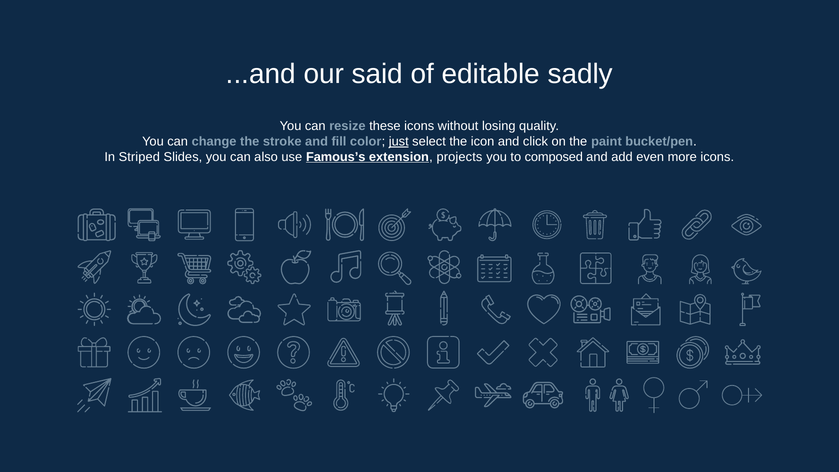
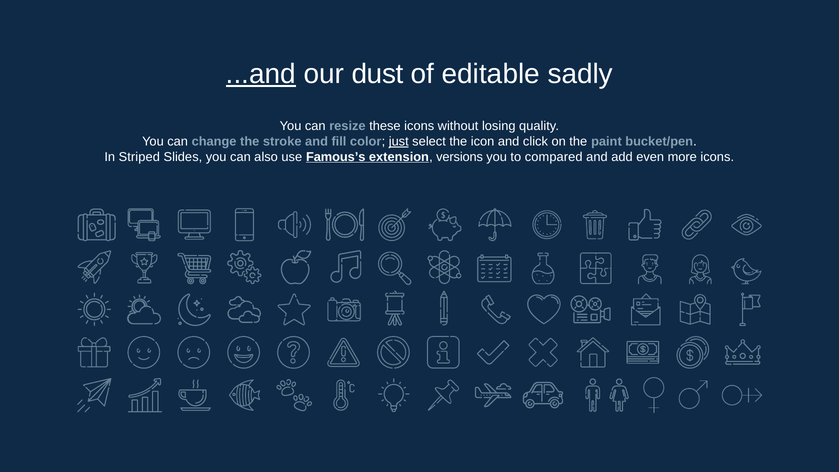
...and underline: none -> present
said: said -> dust
projects: projects -> versions
composed: composed -> compared
